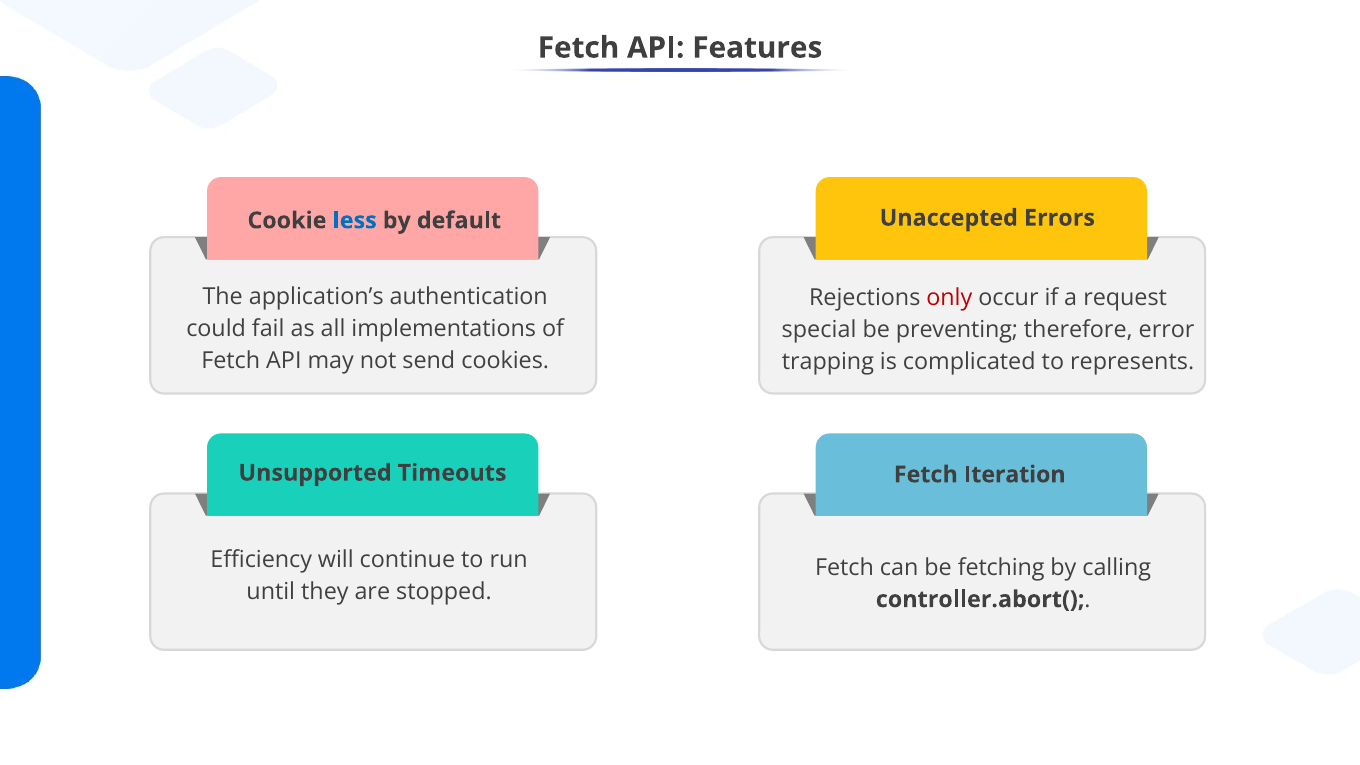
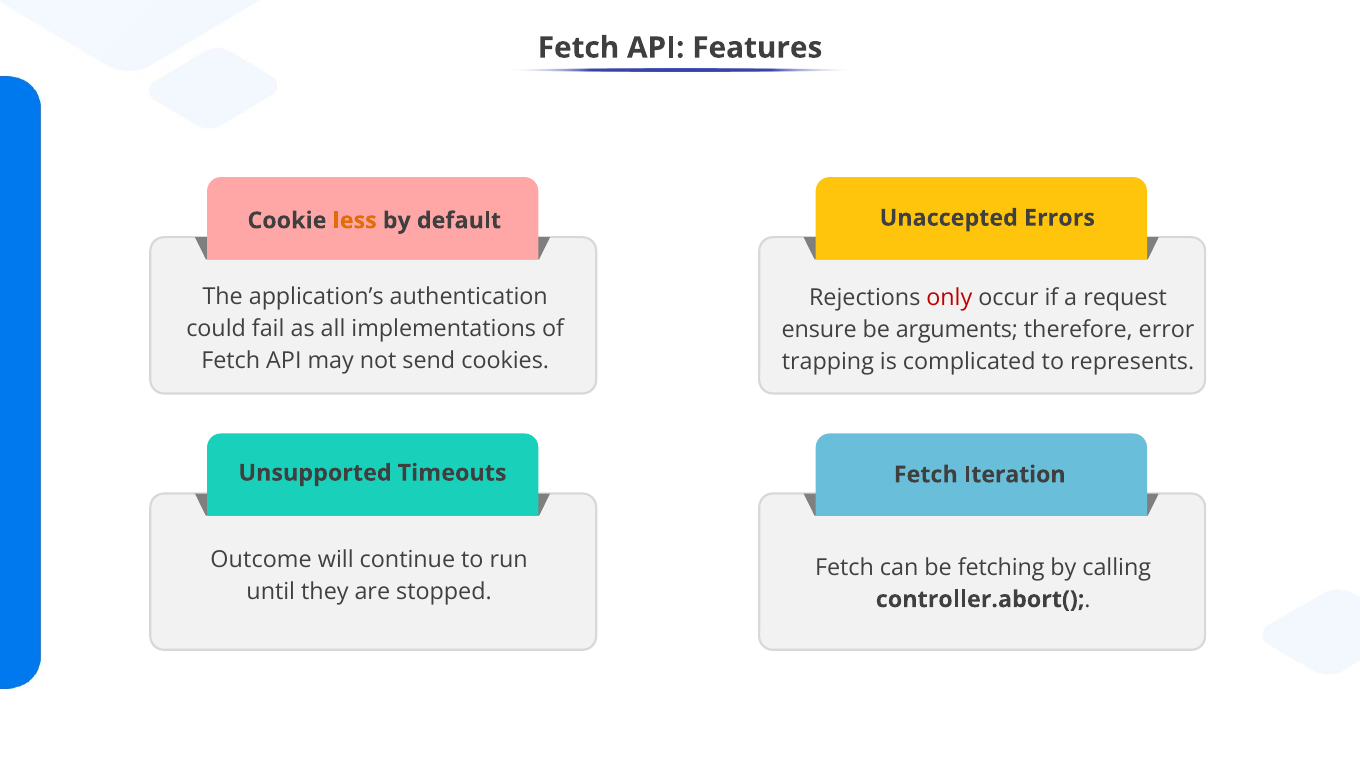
less colour: blue -> orange
special: special -> ensure
preventing: preventing -> arguments
Efficiency: Efficiency -> Outcome
